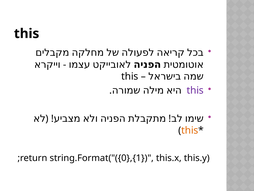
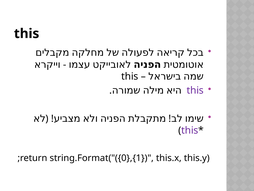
this at (190, 130) colour: orange -> purple
